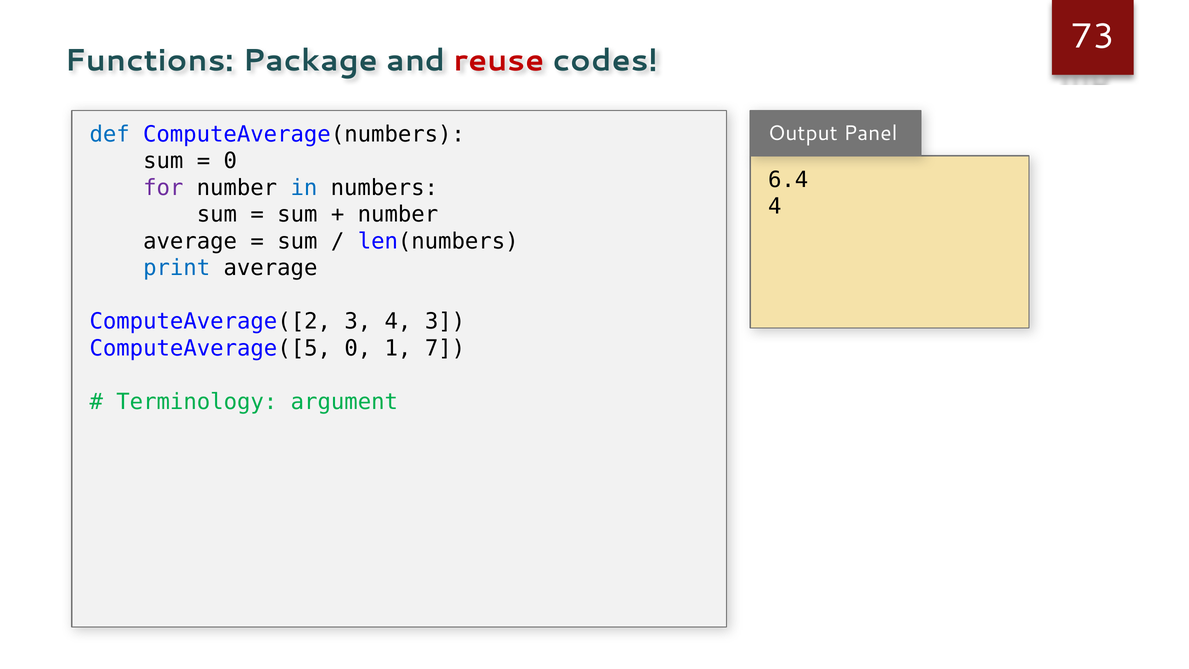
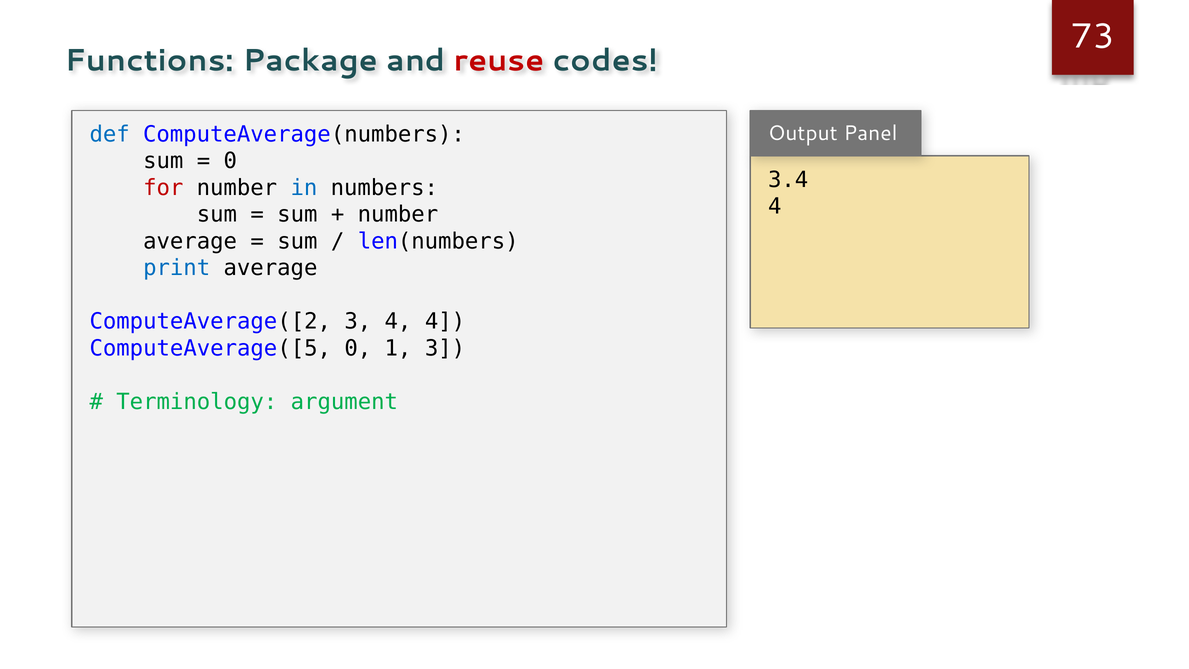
6.4: 6.4 -> 3.4
for colour: purple -> red
4 3: 3 -> 4
1 7: 7 -> 3
